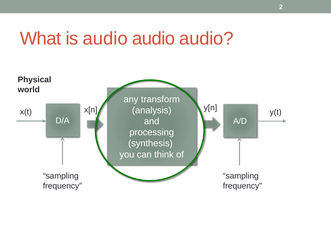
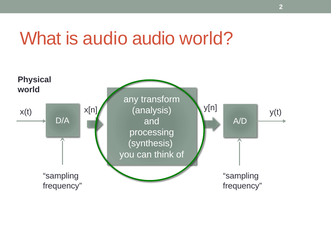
audio at (206, 39): audio -> world
